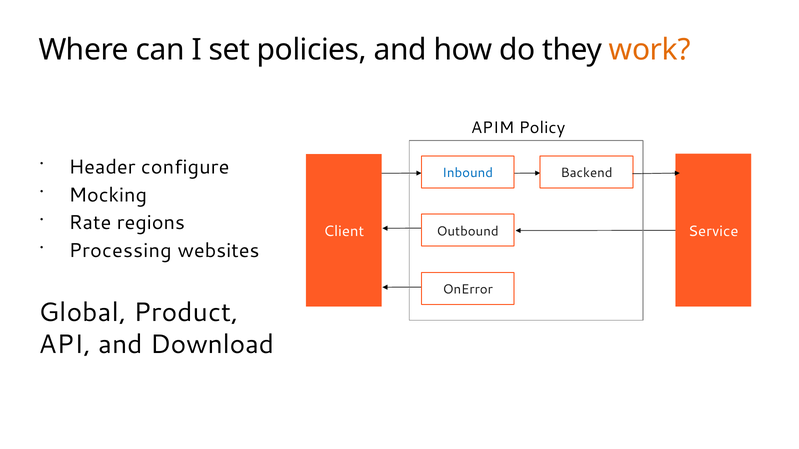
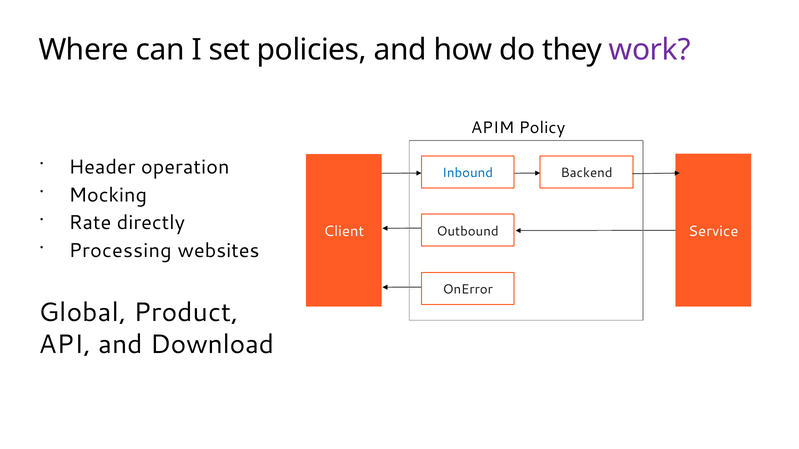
work colour: orange -> purple
configure: configure -> operation
regions: regions -> directly
